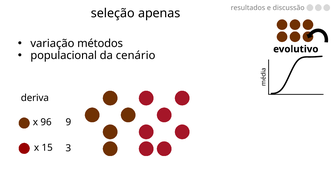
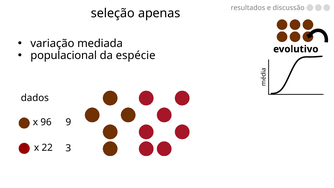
métodos: métodos -> mediada
cenário: cenário -> espécie
deriva: deriva -> dados
15: 15 -> 22
